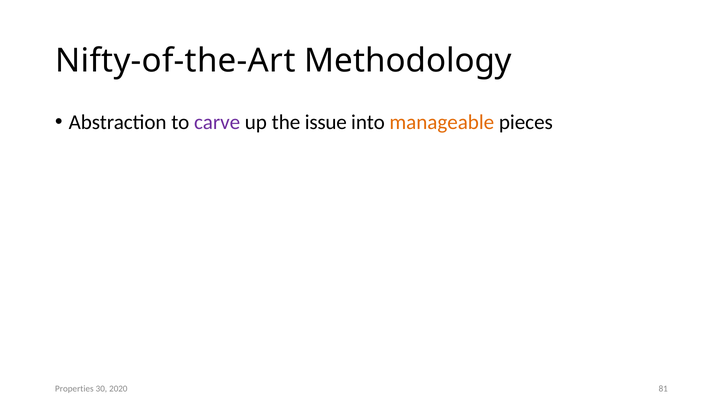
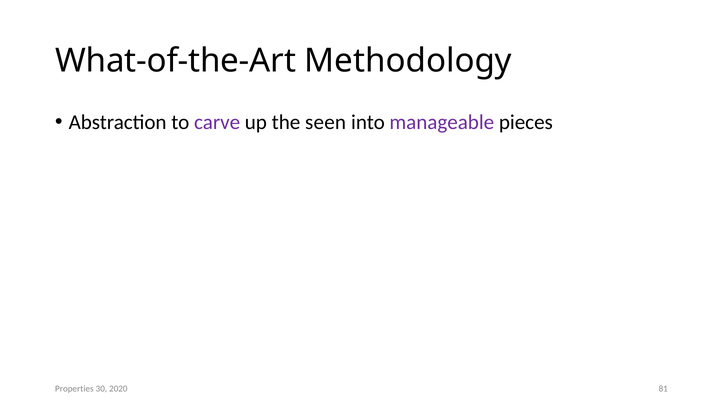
Nifty-of-the-Art: Nifty-of-the-Art -> What-of-the-Art
issue: issue -> seen
manageable colour: orange -> purple
